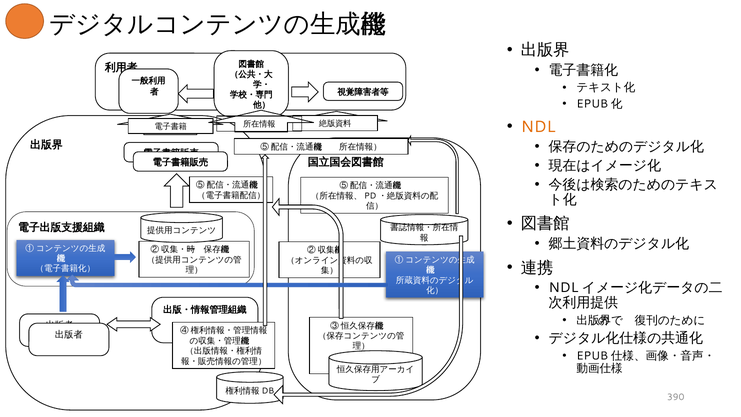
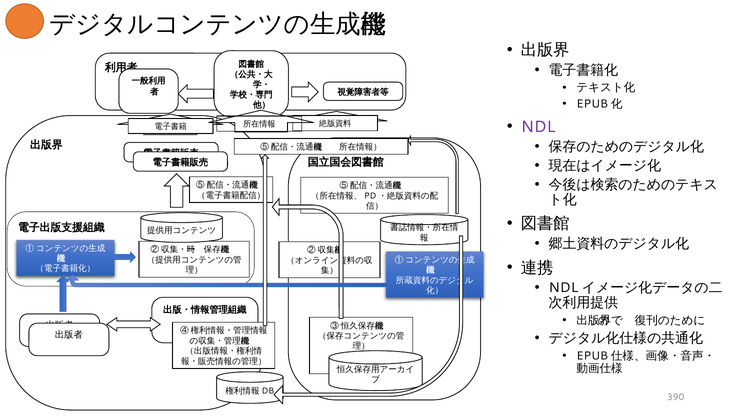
NDL colour: orange -> purple
